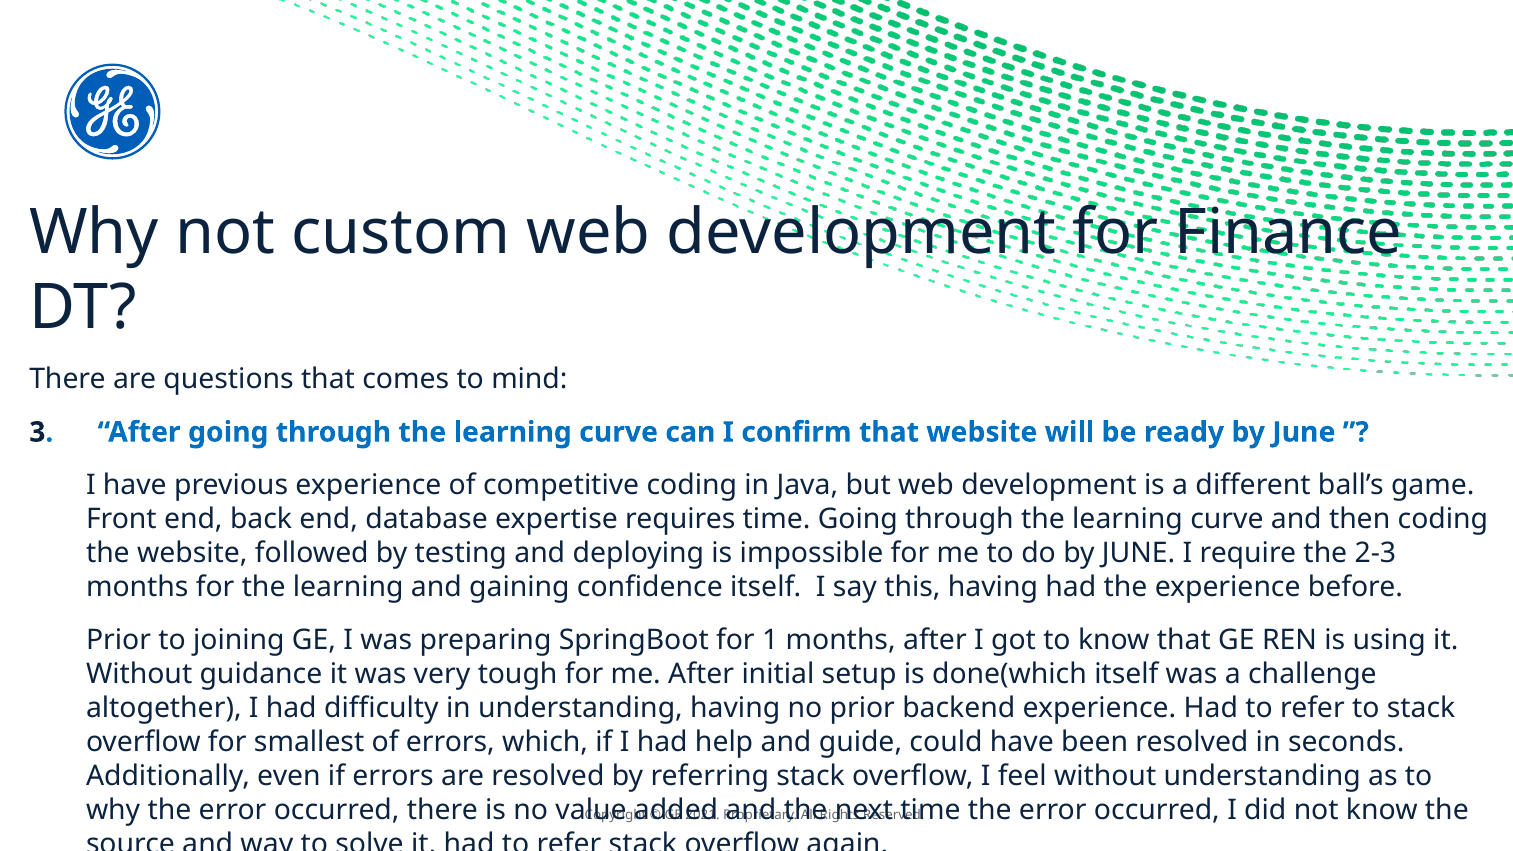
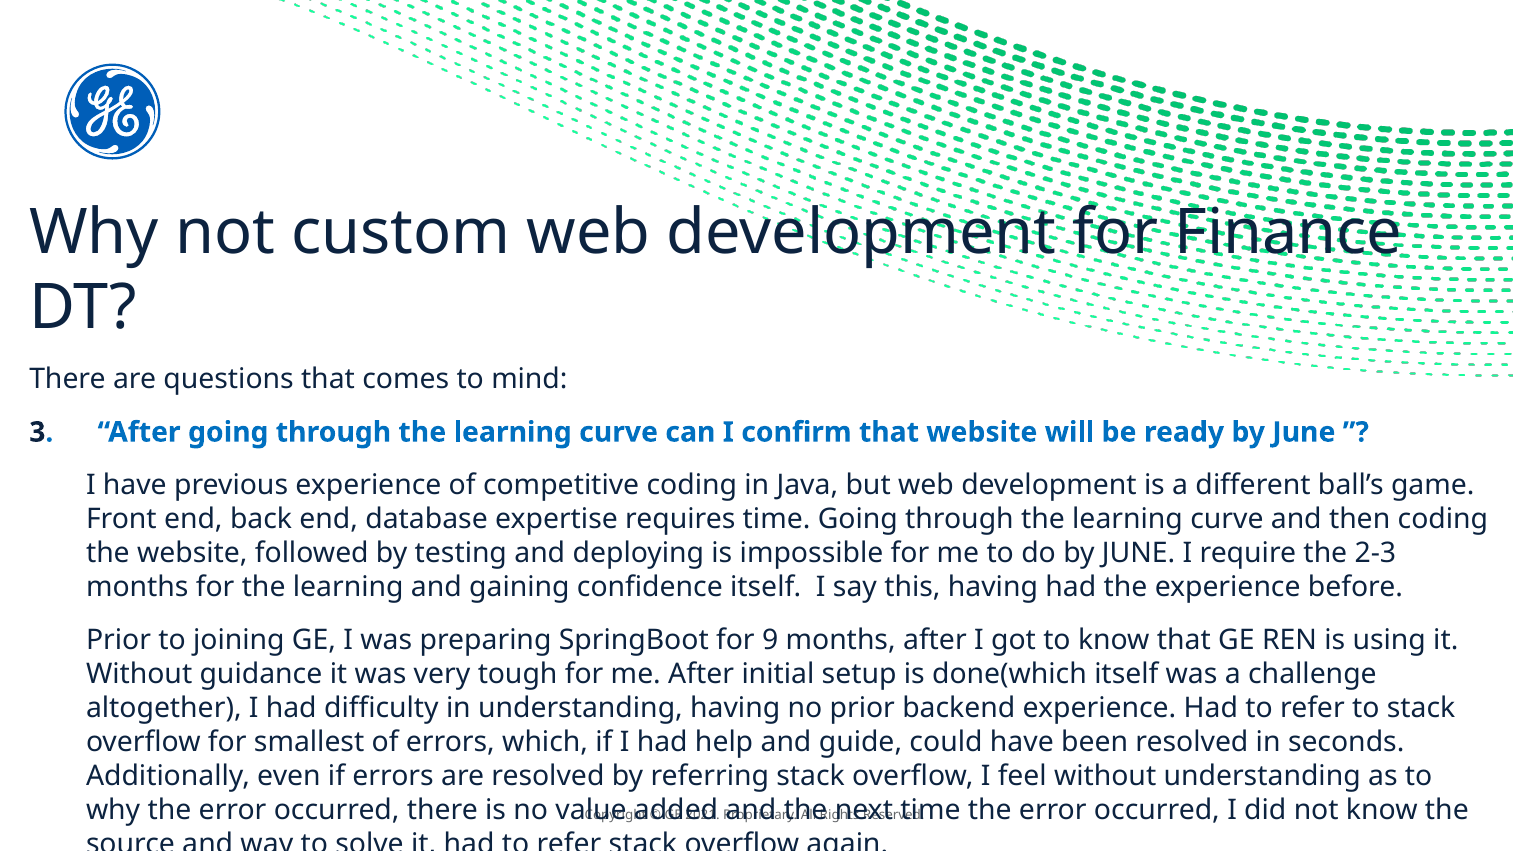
1: 1 -> 9
